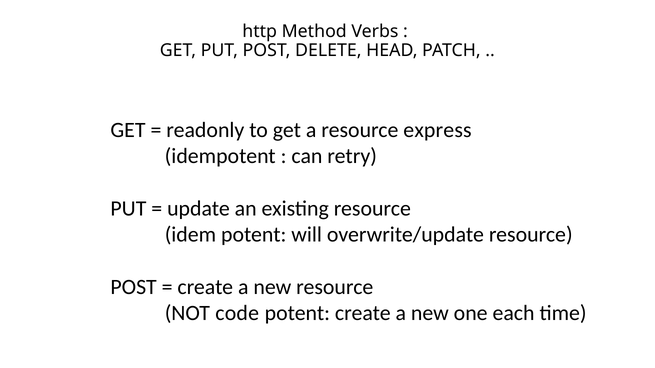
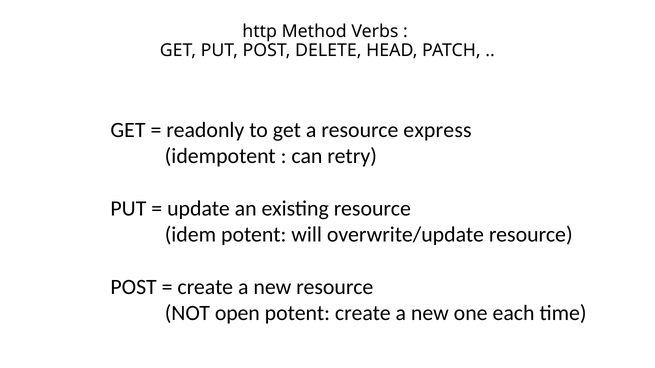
code: code -> open
